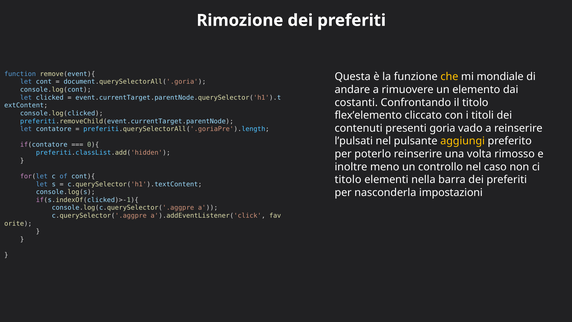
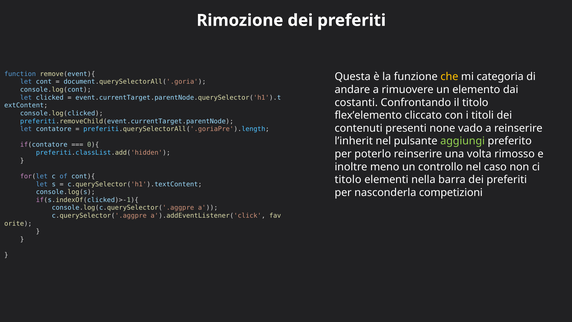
mondiale: mondiale -> categoria
goria: goria -> none
l’pulsati: l’pulsati -> l’inherit
aggiungi colour: yellow -> light green
impostazioni: impostazioni -> competizioni
